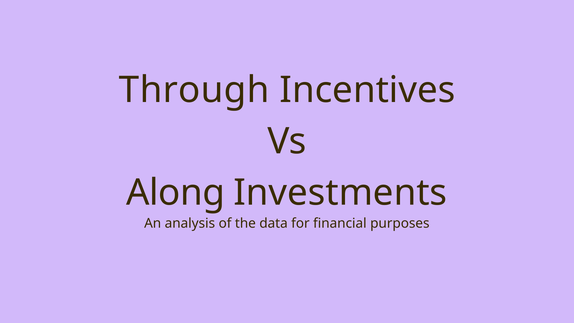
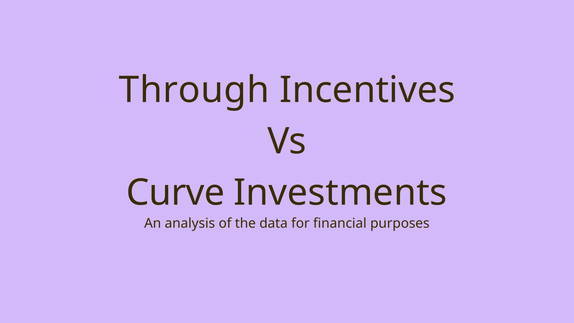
Along: Along -> Curve
